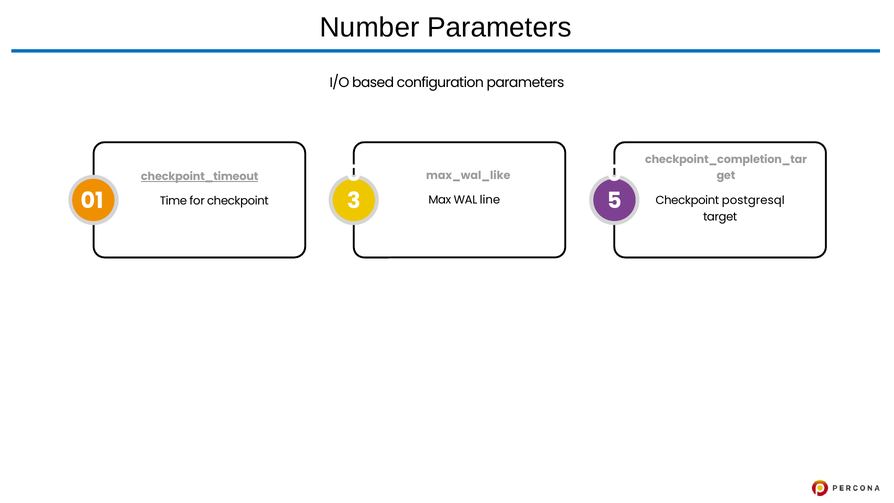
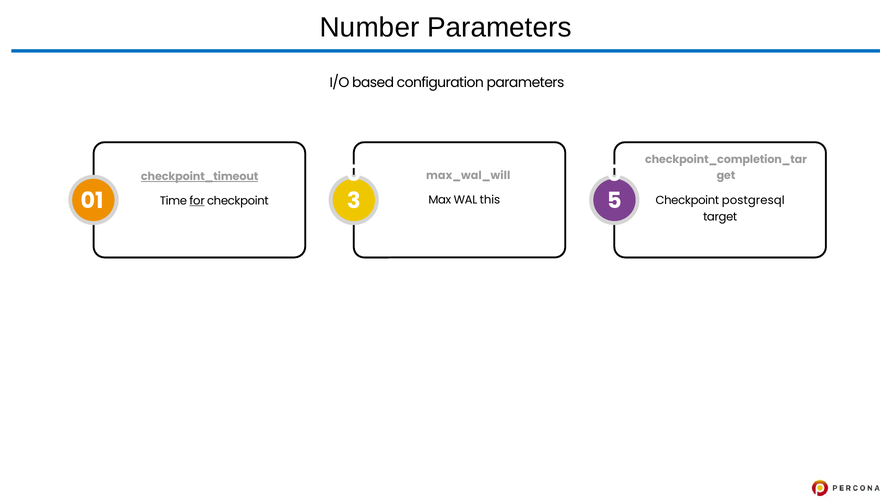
max_wal_like: max_wal_like -> max_wal_will
line: line -> this
for underline: none -> present
